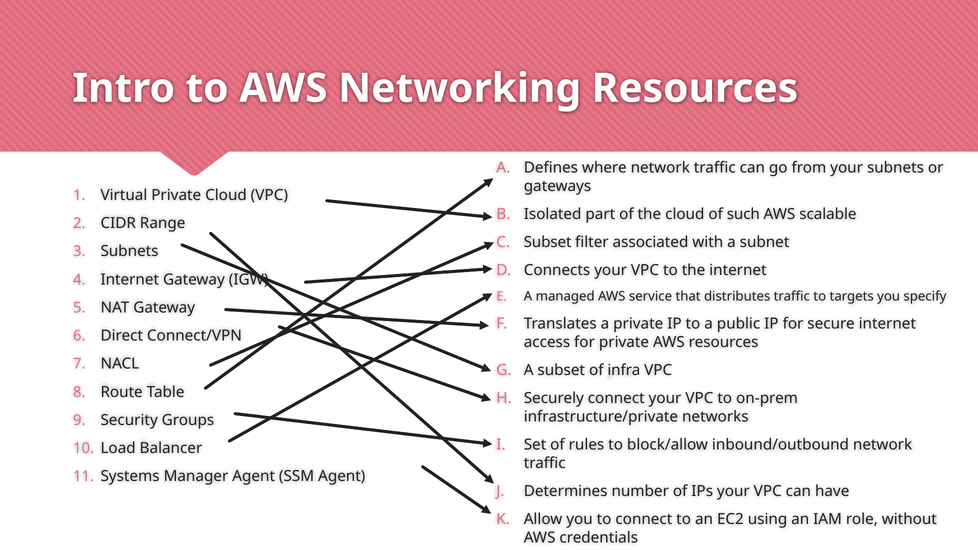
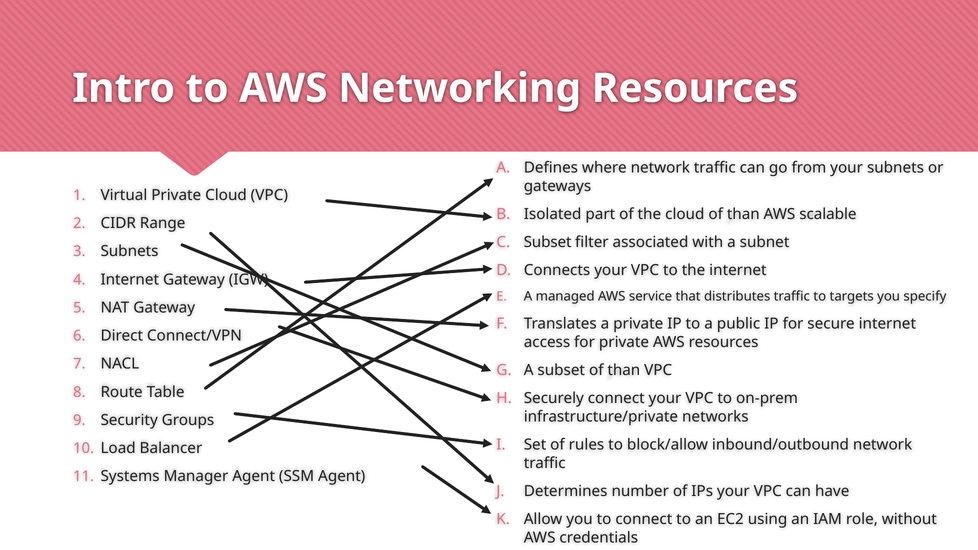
cloud of such: such -> than
subset of infra: infra -> than
